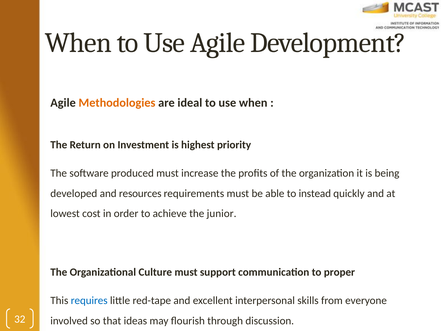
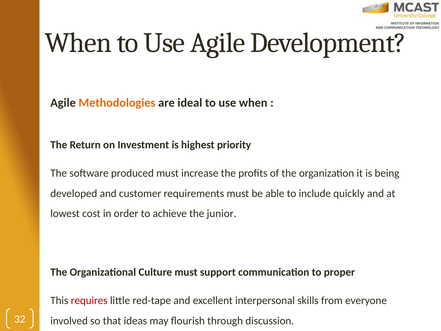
resources: resources -> customer
instead: instead -> include
requires colour: blue -> red
